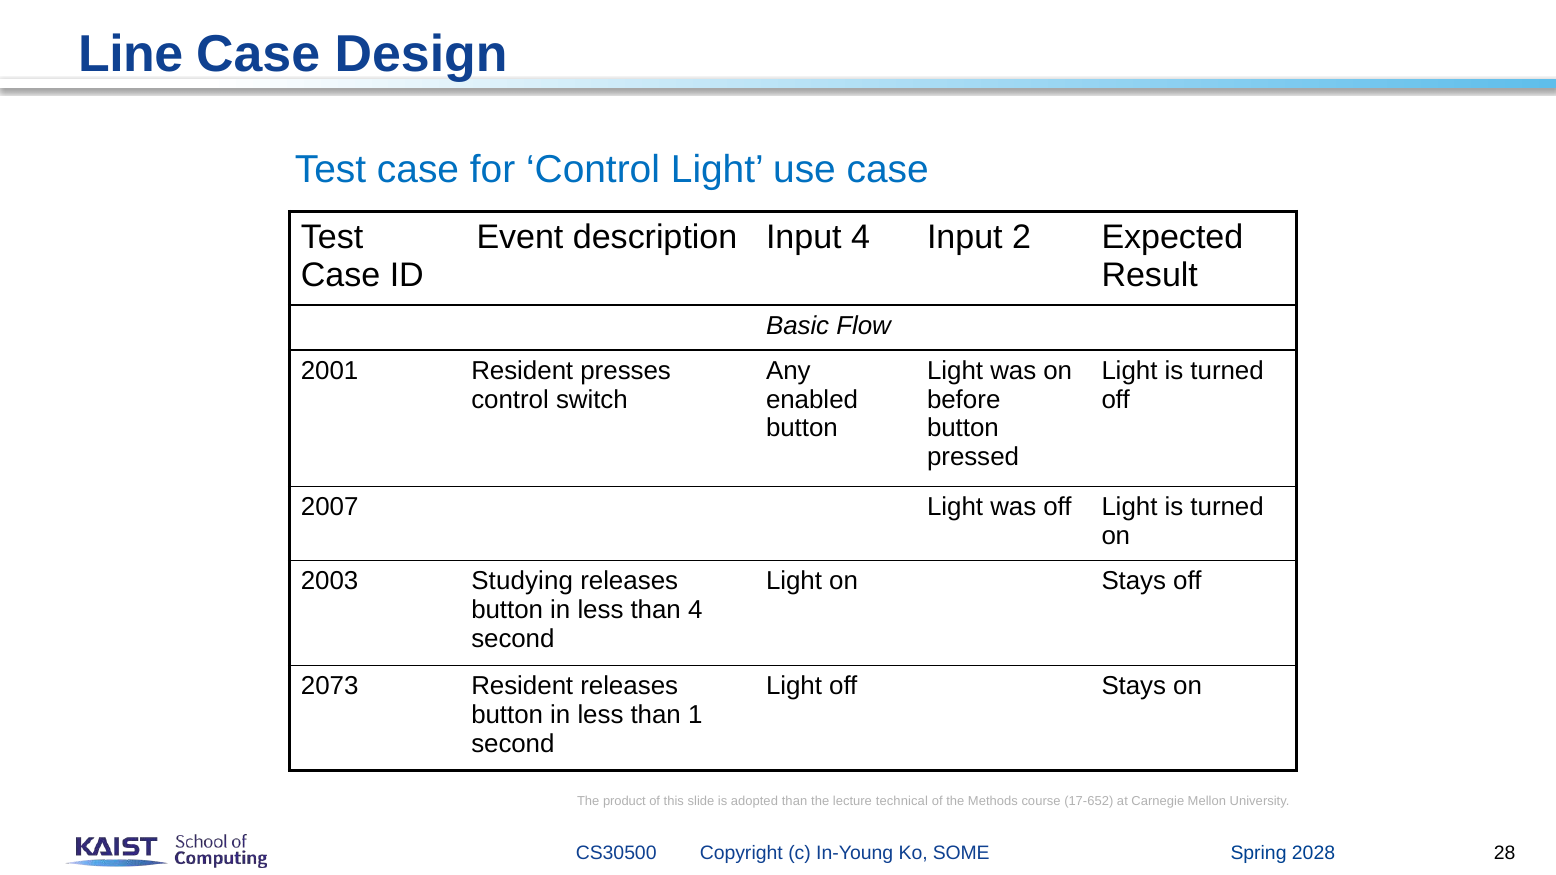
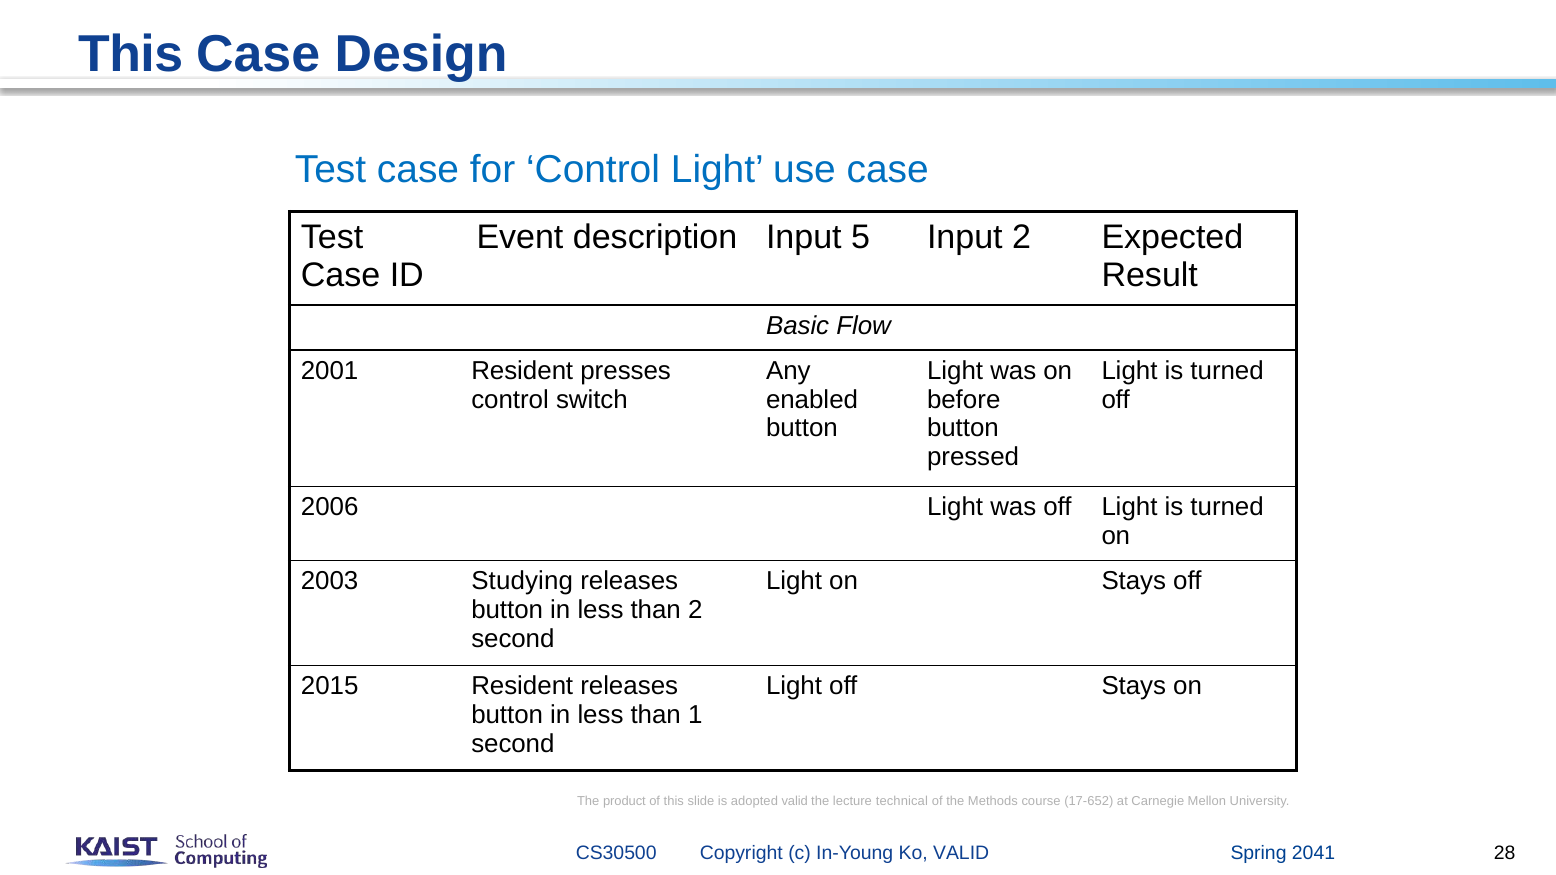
Line at (131, 54): Line -> This
Input 4: 4 -> 5
2007: 2007 -> 2006
than 4: 4 -> 2
2073: 2073 -> 2015
adopted than: than -> valid
2028: 2028 -> 2041
Ko SOME: SOME -> VALID
